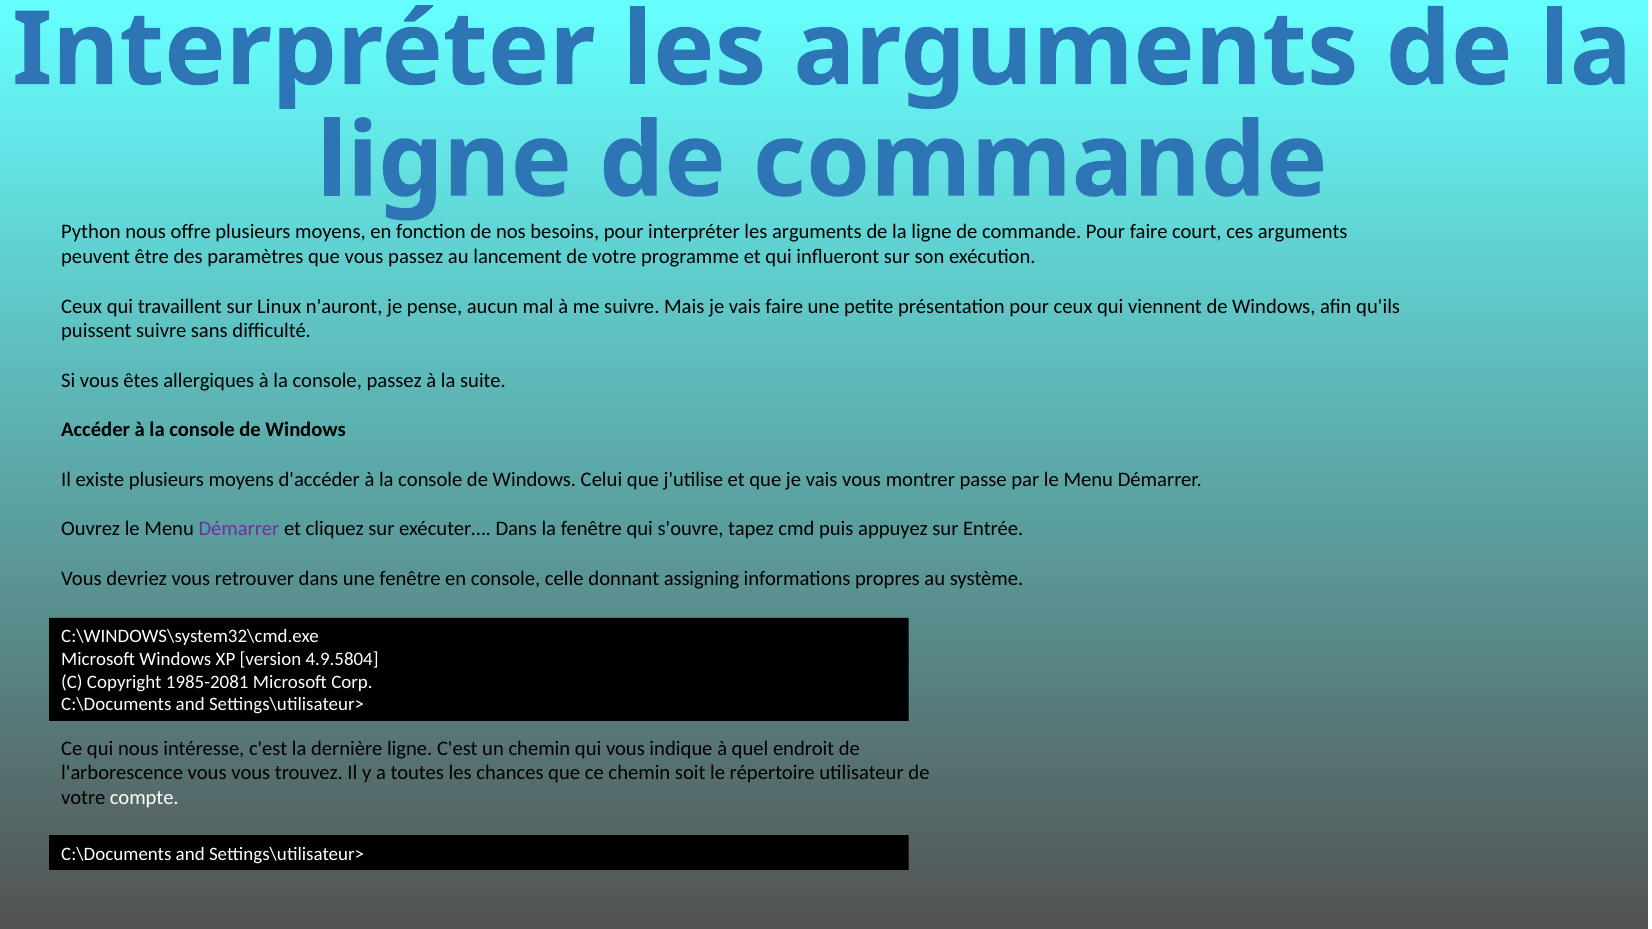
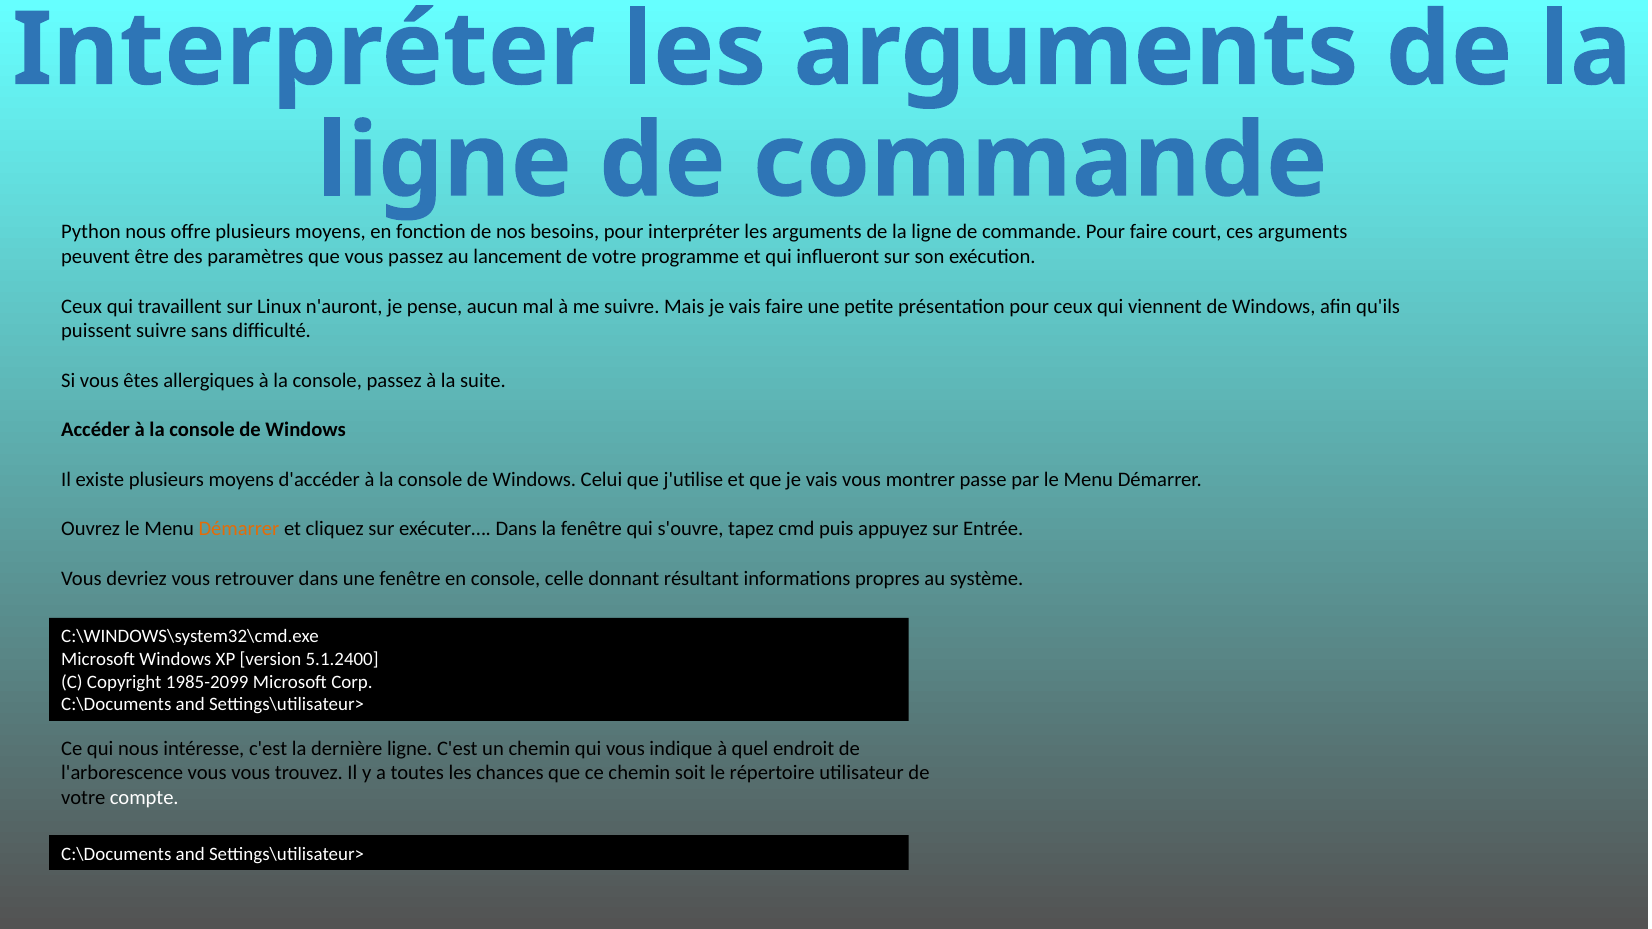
Démarrer at (239, 529) colour: purple -> orange
assigning: assigning -> résultant
4.9.5804: 4.9.5804 -> 5.1.2400
1985-2081: 1985-2081 -> 1985-2099
